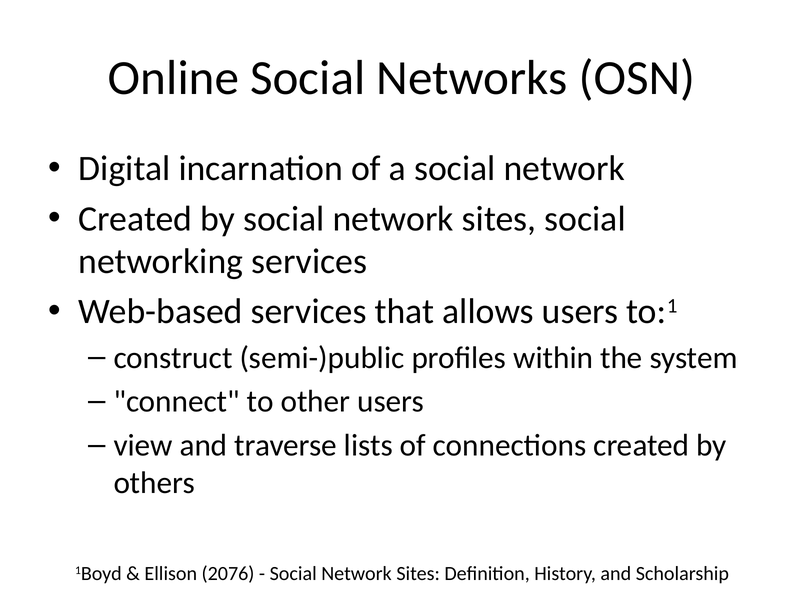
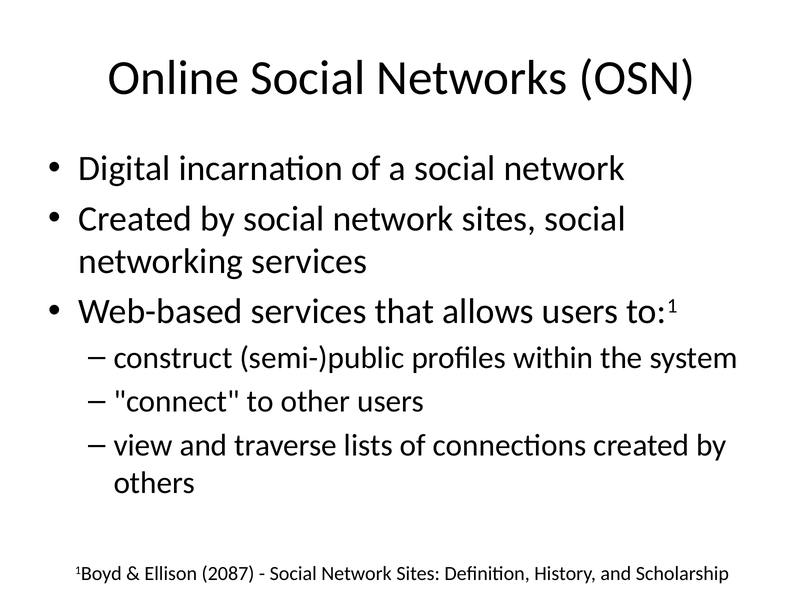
2076: 2076 -> 2087
